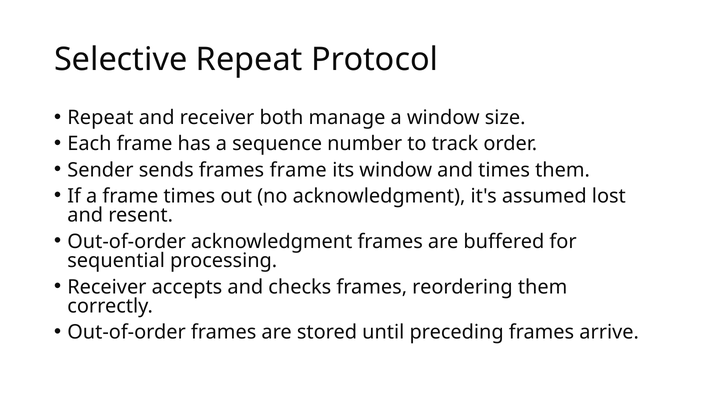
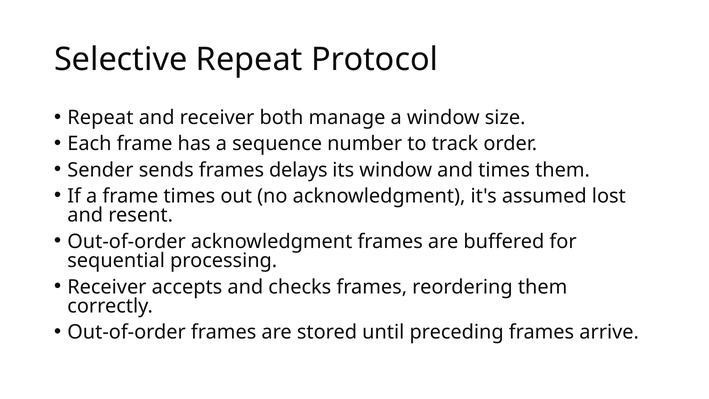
frames frame: frame -> delays
